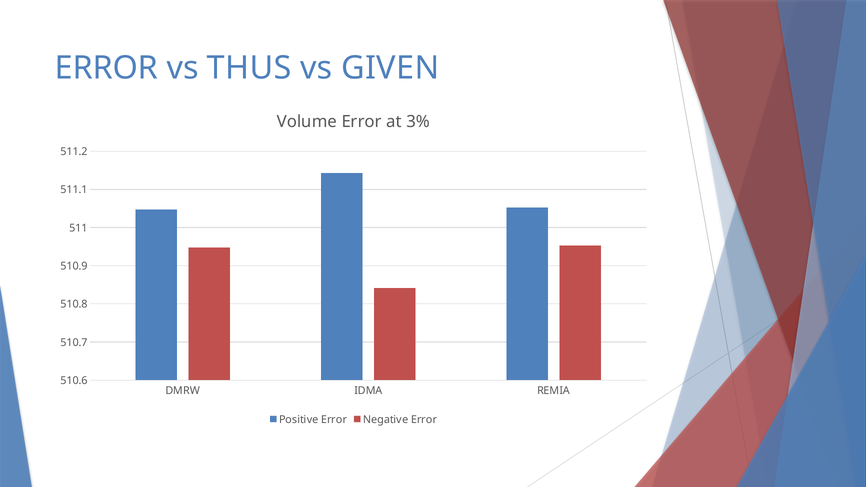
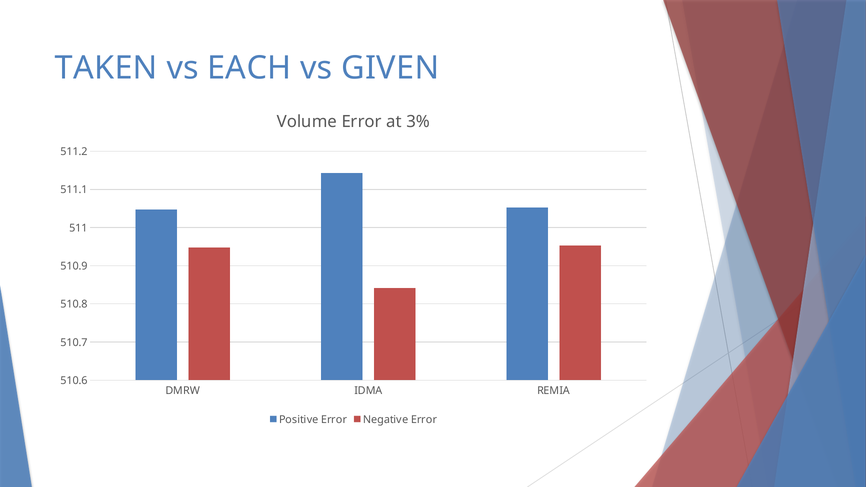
ERROR at (106, 68): ERROR -> TAKEN
THUS: THUS -> EACH
